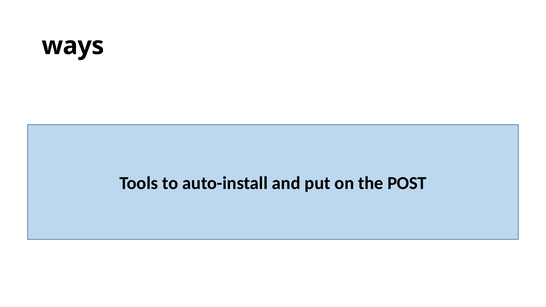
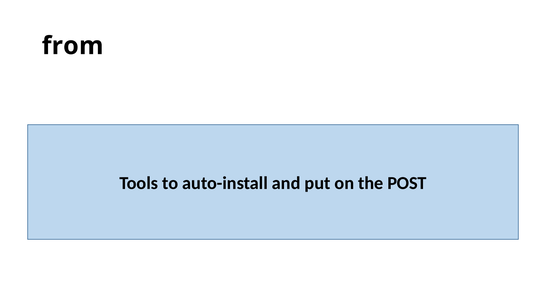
ways: ways -> from
